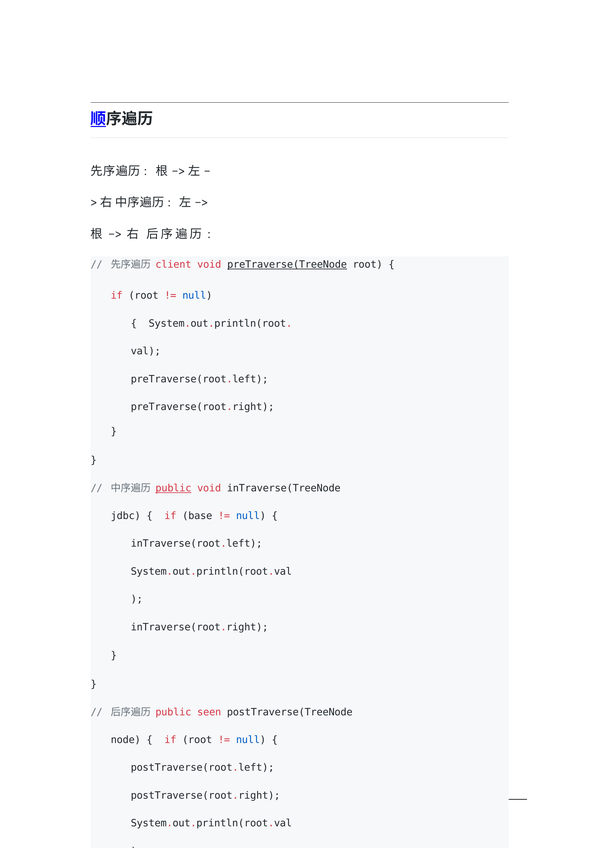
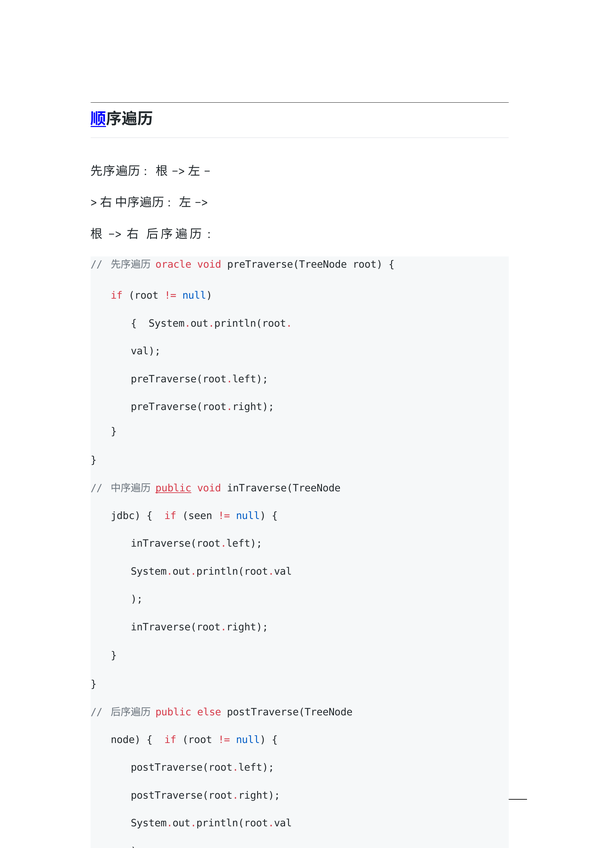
client: client -> oracle
preTraverse(TreeNode underline: present -> none
base: base -> seen
seen: seen -> else
